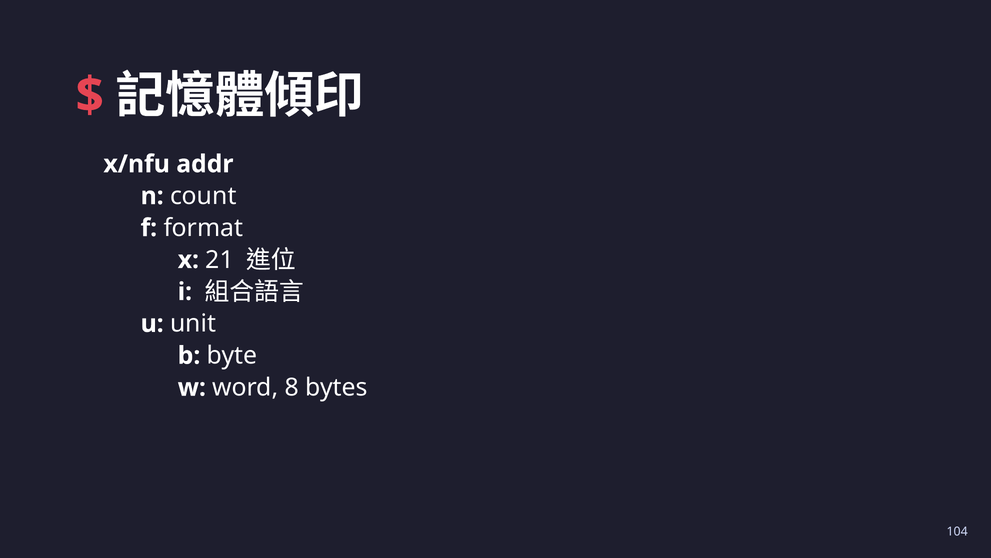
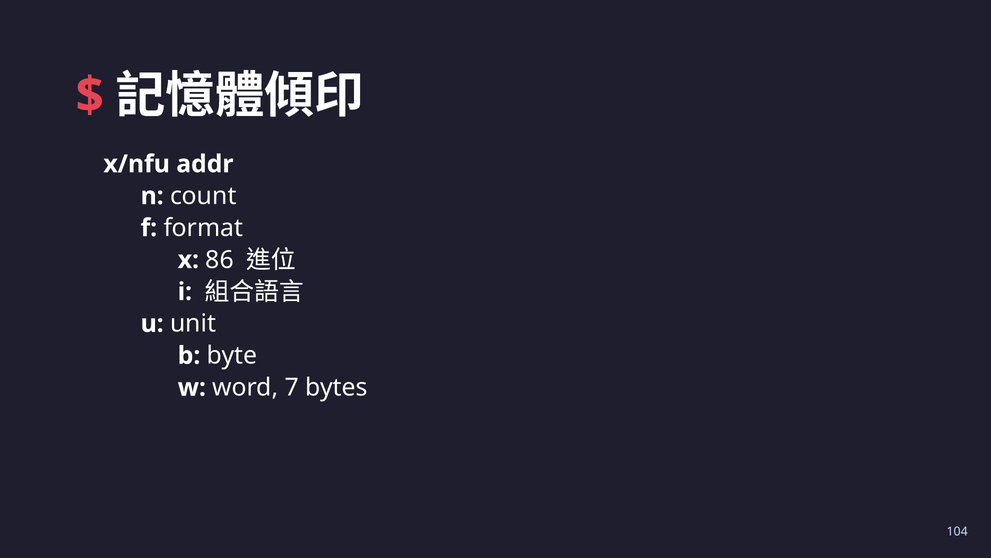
21: 21 -> 86
8: 8 -> 7
